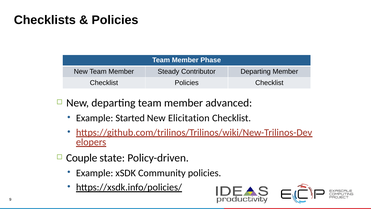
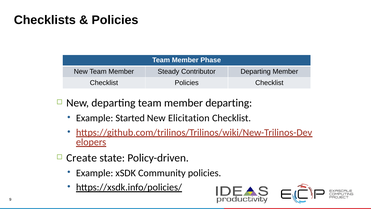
member advanced: advanced -> departing
Couple: Couple -> Create
